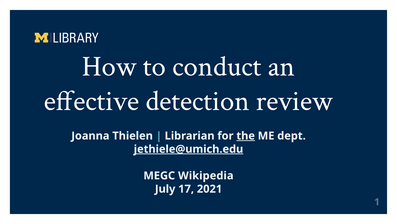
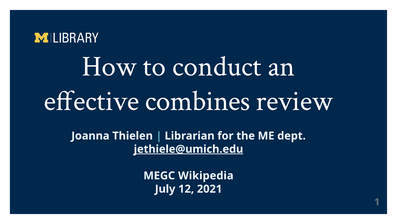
detection: detection -> combines
the underline: present -> none
17: 17 -> 12
